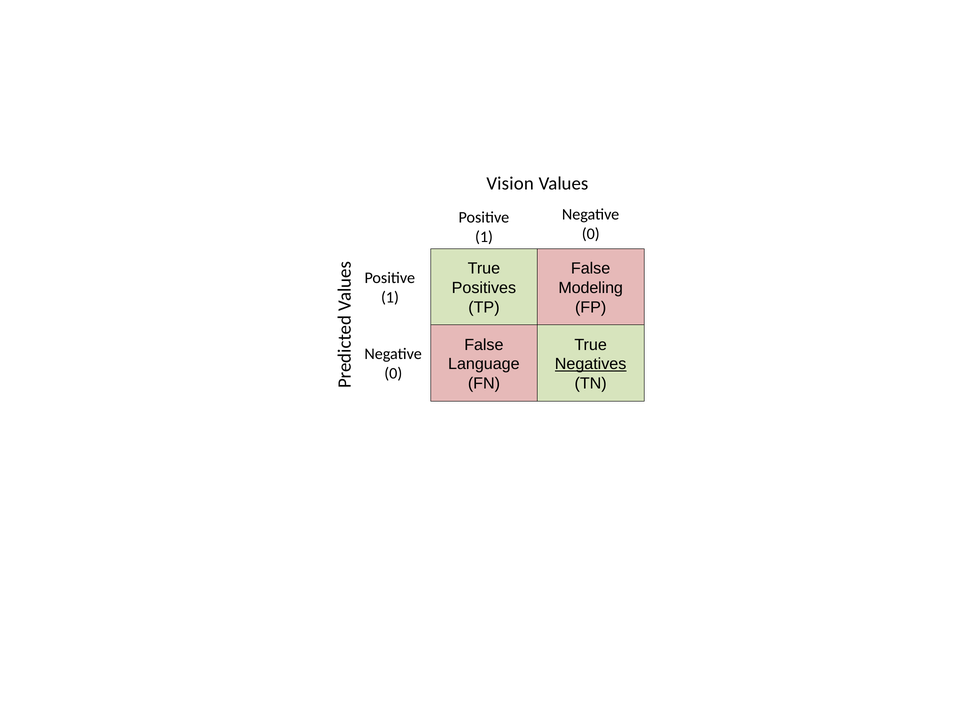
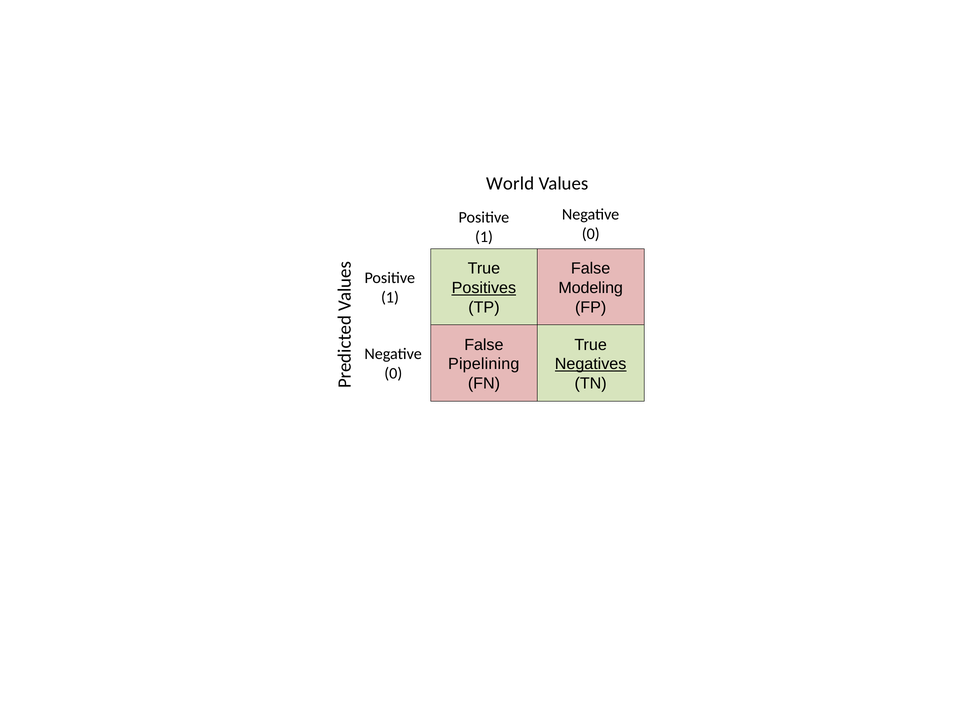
Vision: Vision -> World
Positives underline: none -> present
Language: Language -> Pipelining
